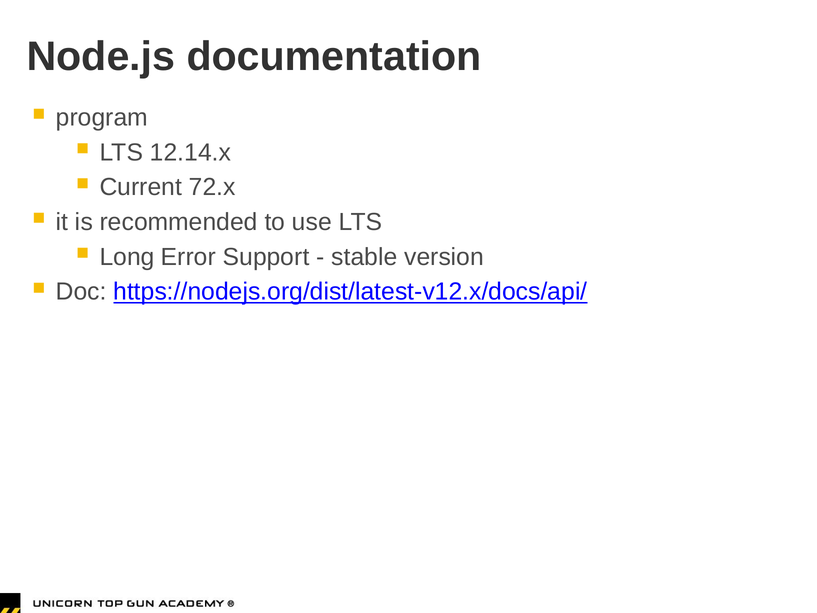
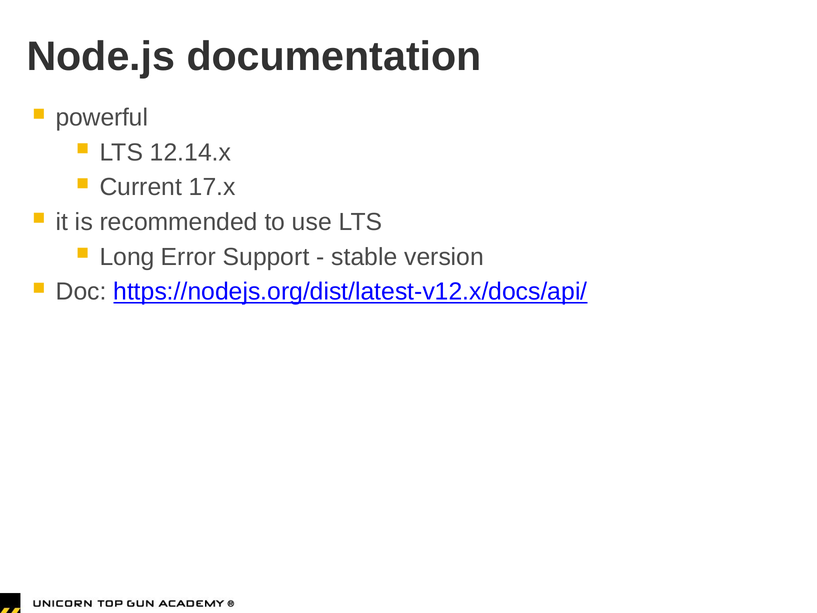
program: program -> powerful
72.x: 72.x -> 17.x
